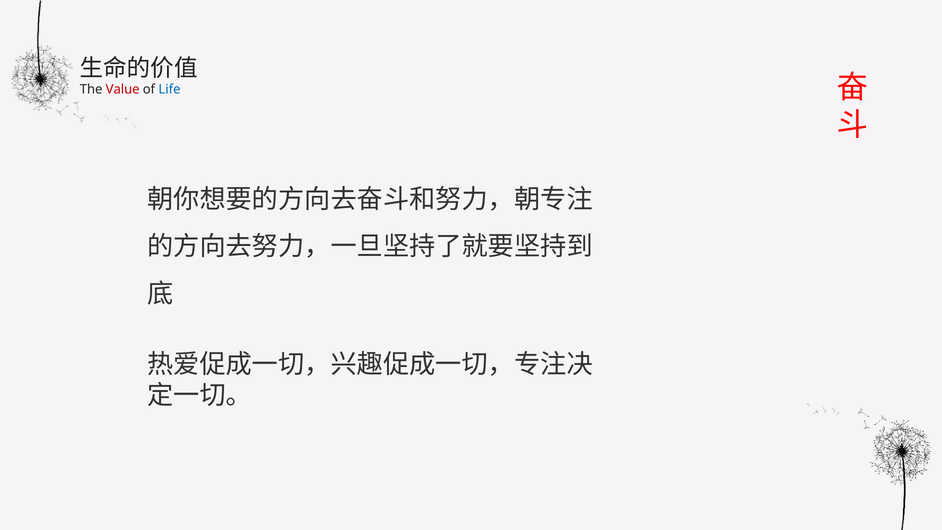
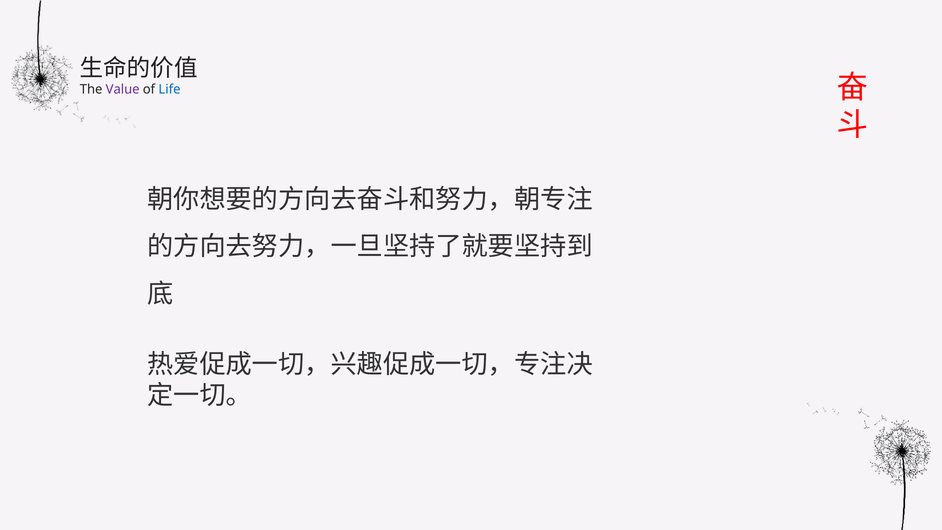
Value colour: red -> purple
